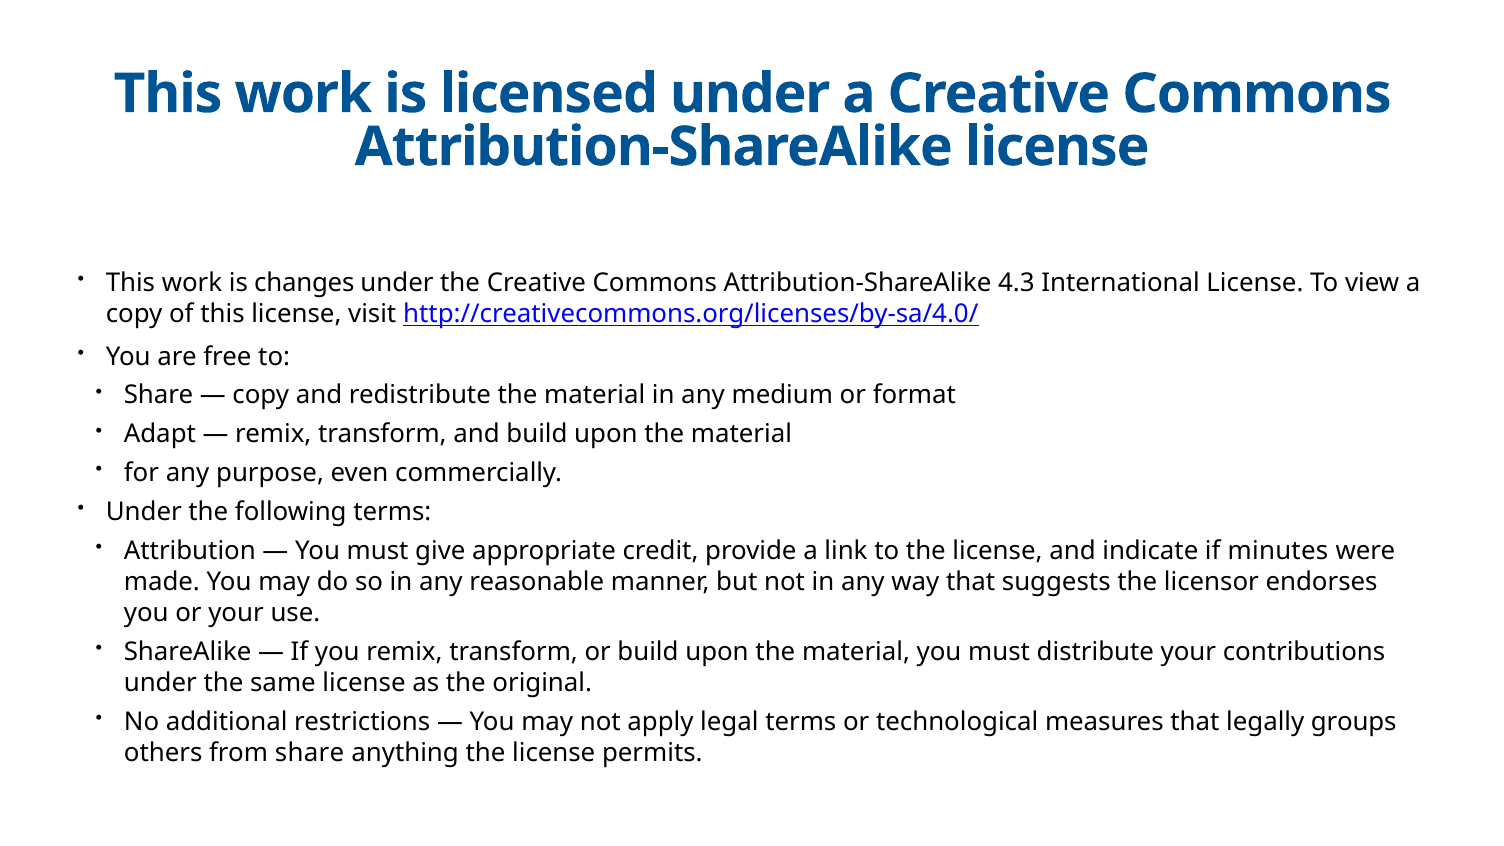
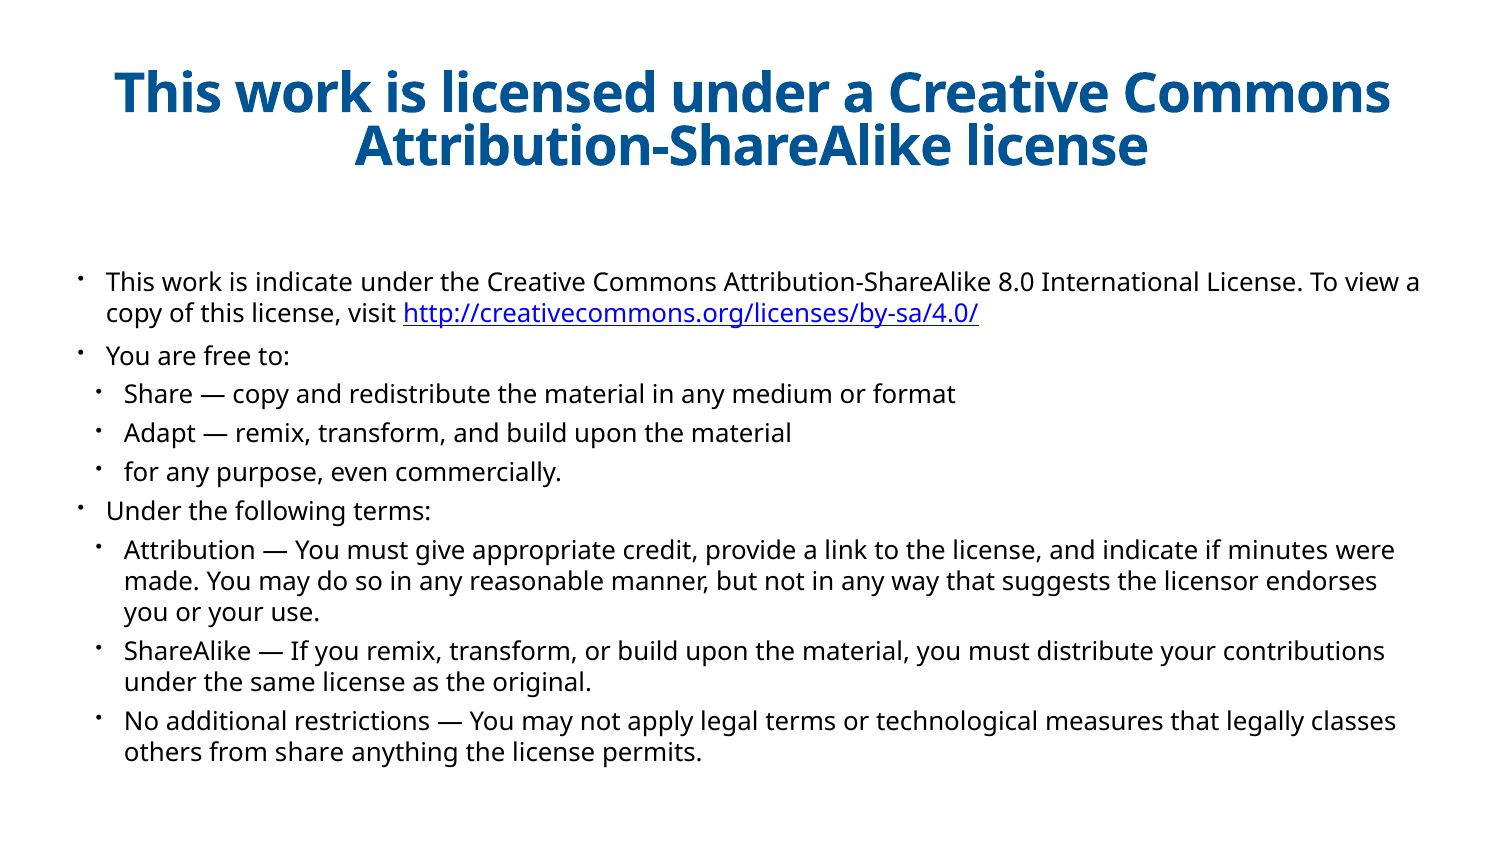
is changes: changes -> indicate
4.3: 4.3 -> 8.0
groups: groups -> classes
